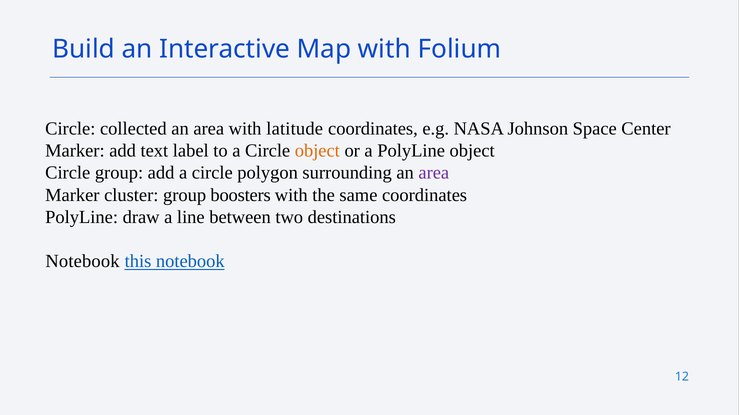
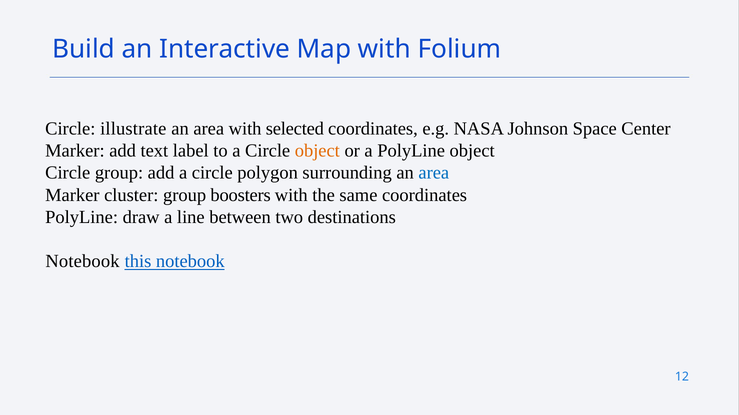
collected: collected -> illustrate
latitude: latitude -> selected
area at (434, 173) colour: purple -> blue
